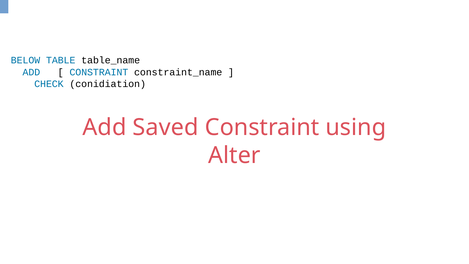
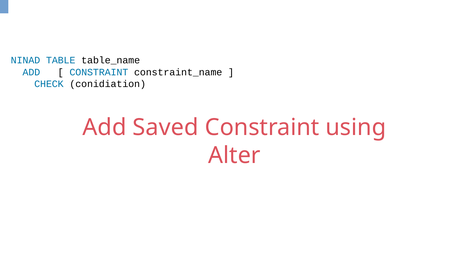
BELOW: BELOW -> NINAD
